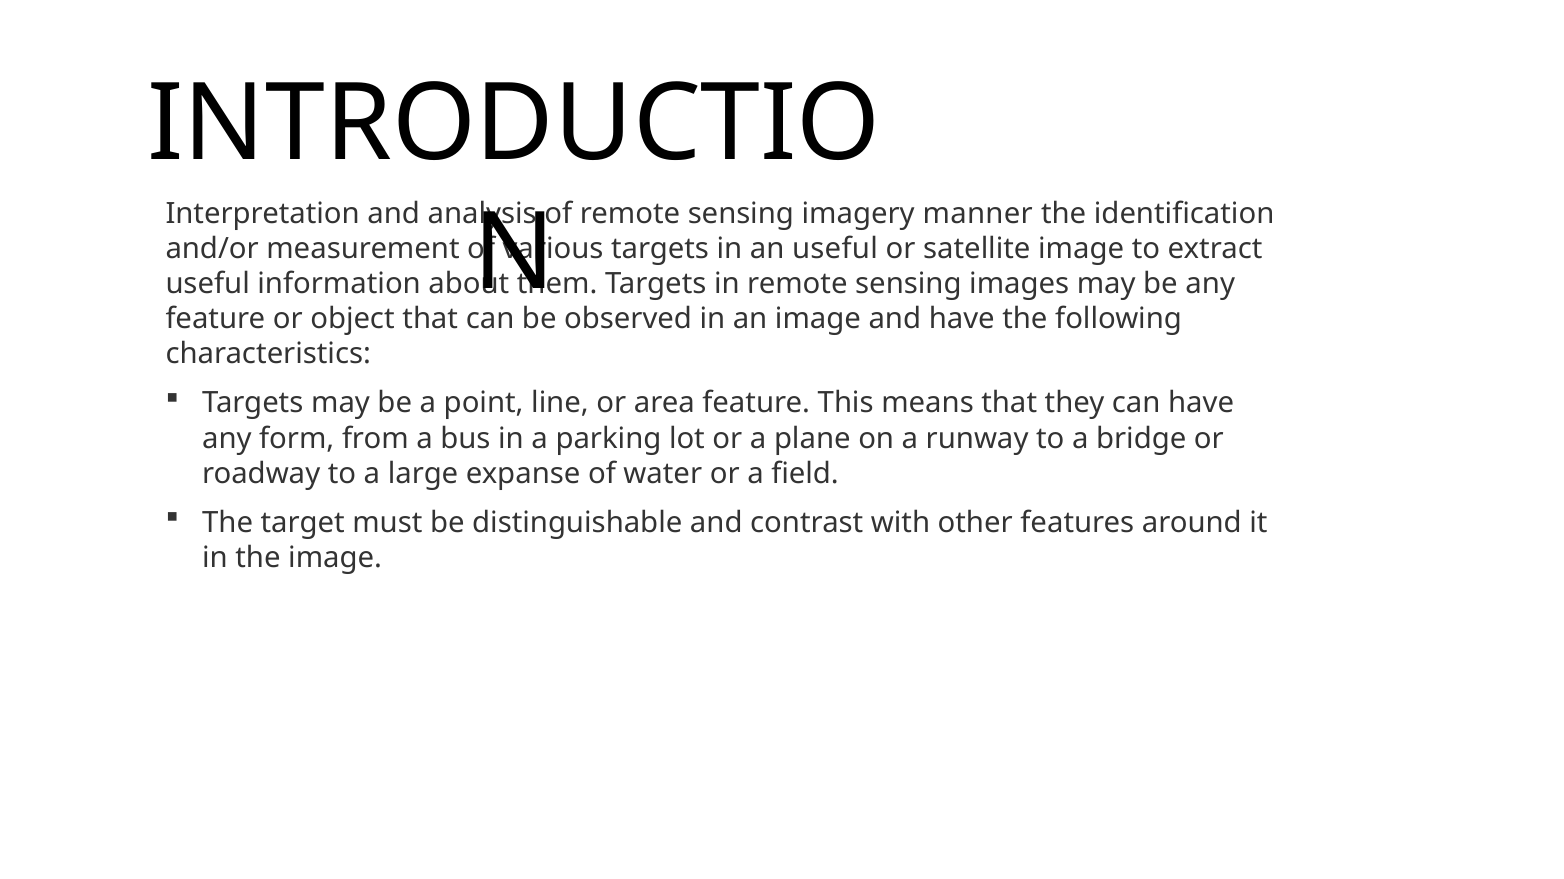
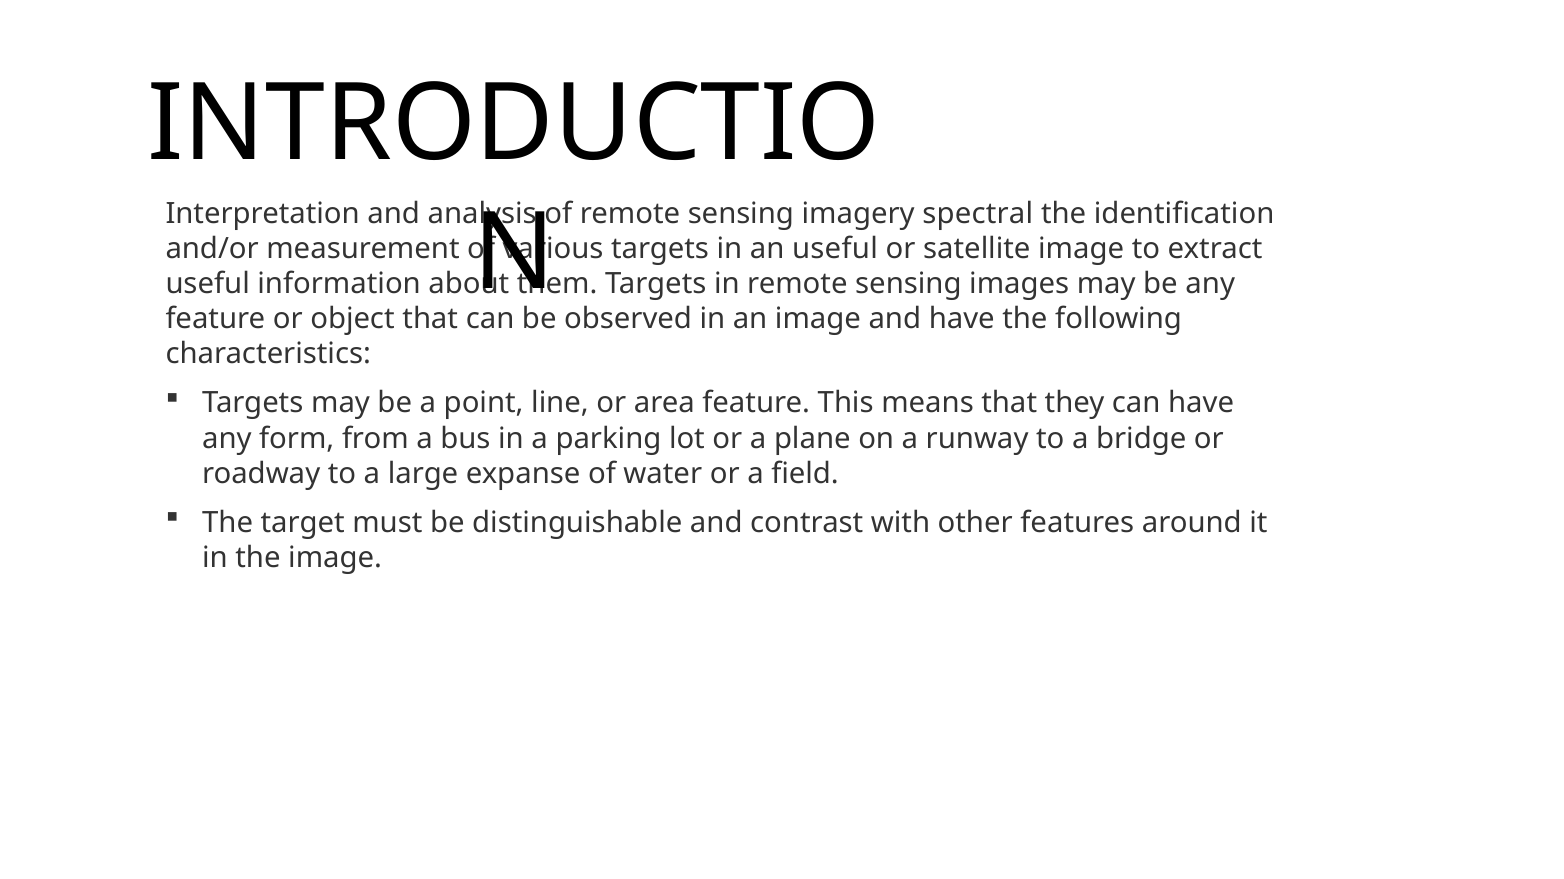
manner: manner -> spectral
